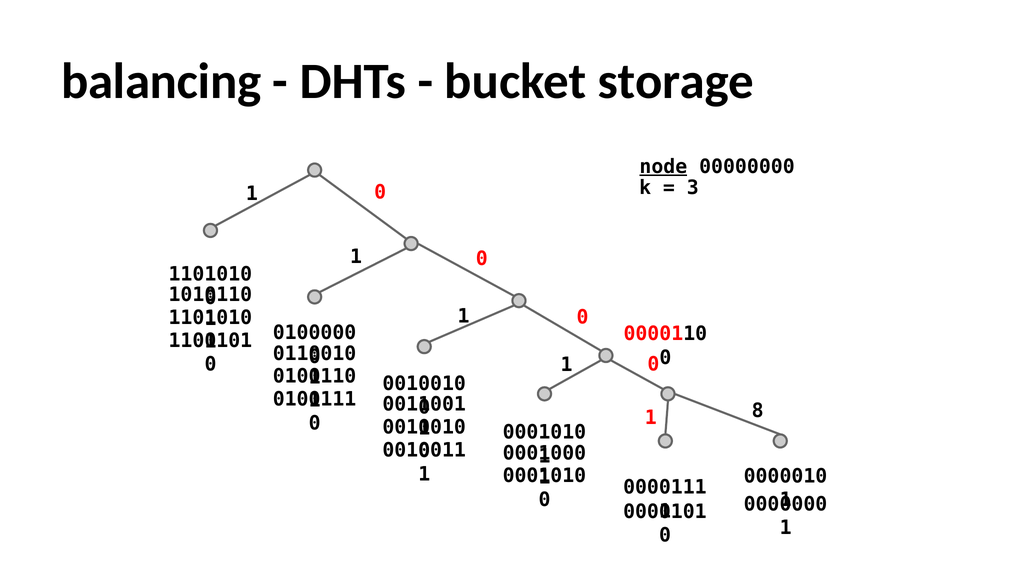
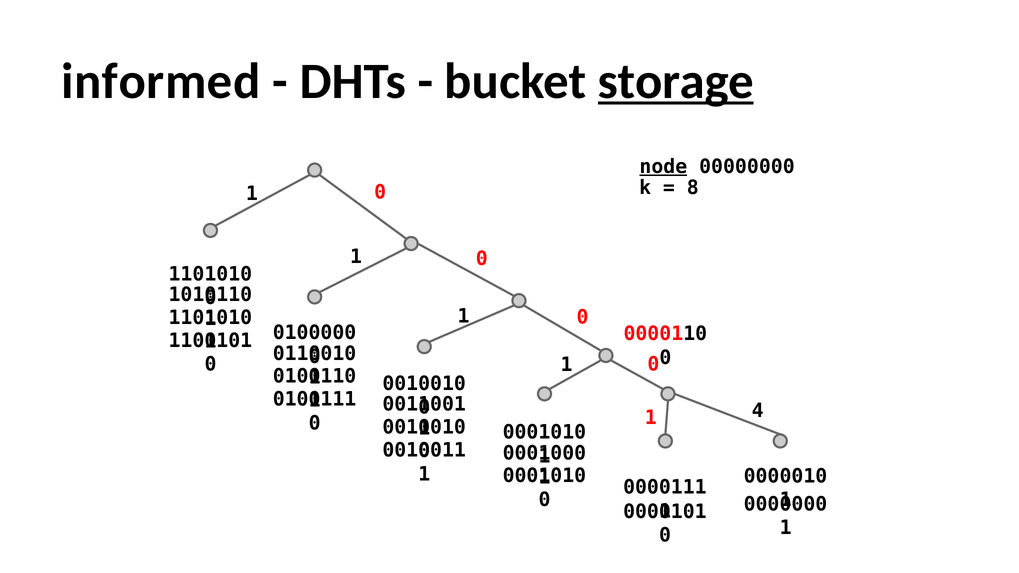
balancing: balancing -> informed
storage underline: none -> present
3: 3 -> 8
8: 8 -> 4
